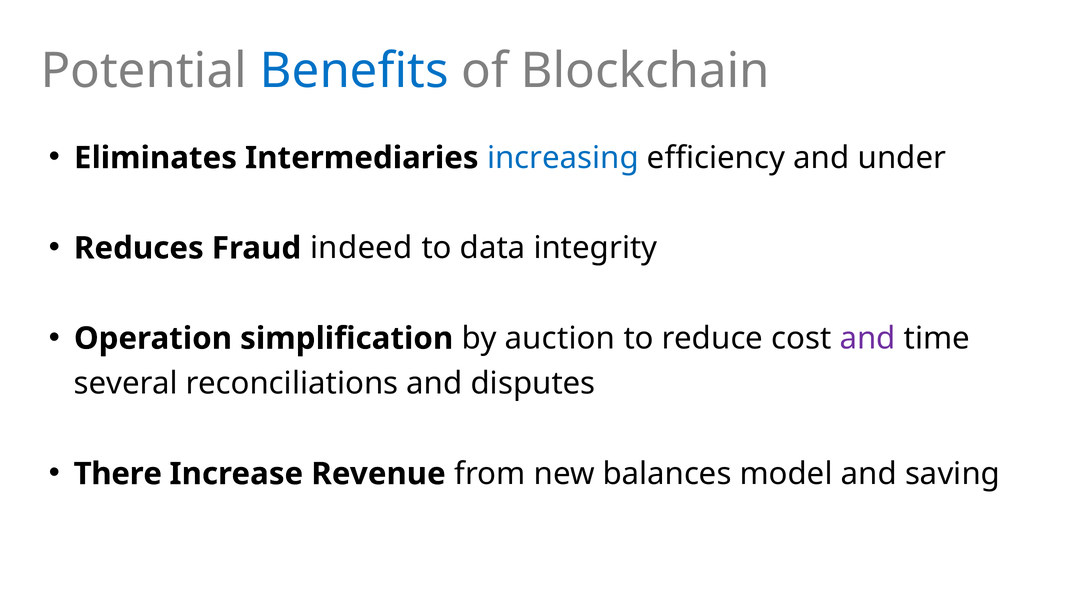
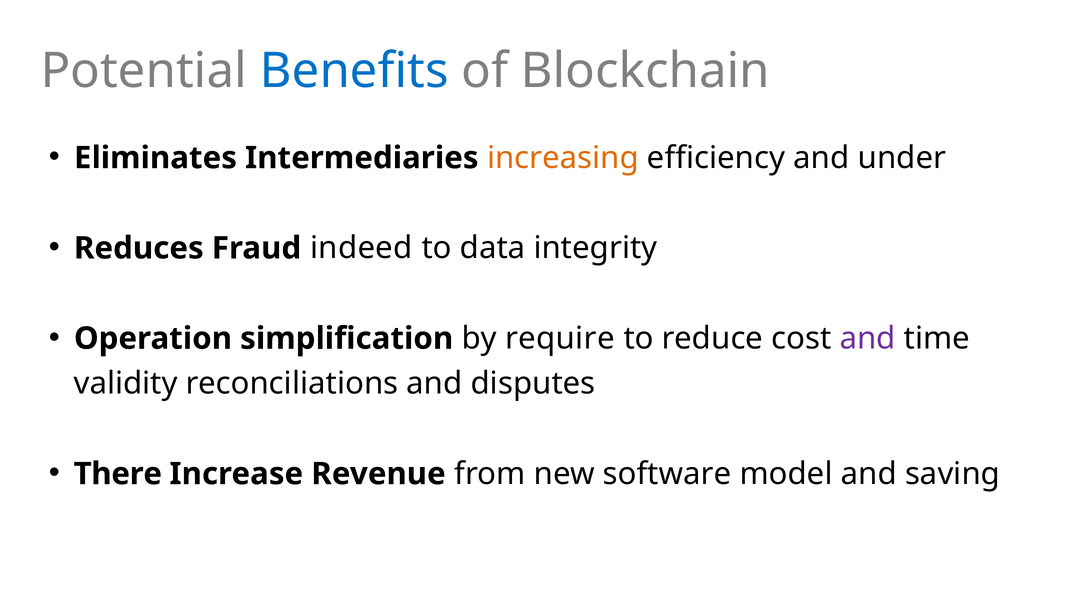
increasing colour: blue -> orange
auction: auction -> require
several: several -> validity
balances: balances -> software
